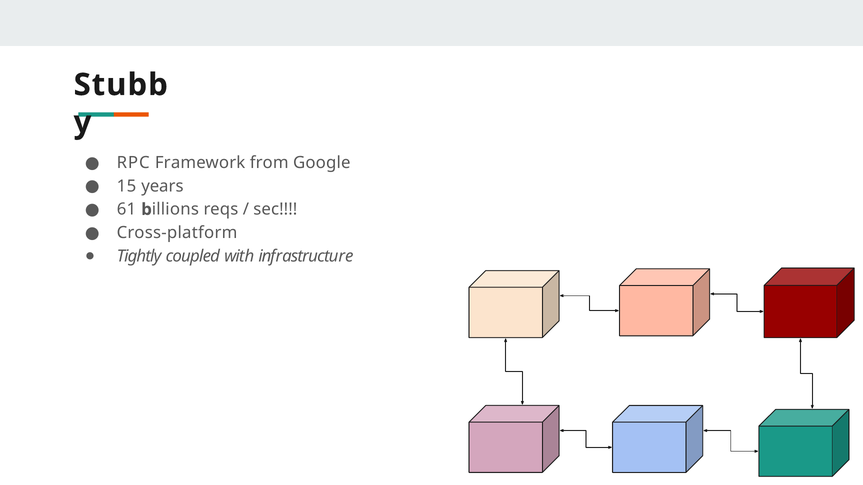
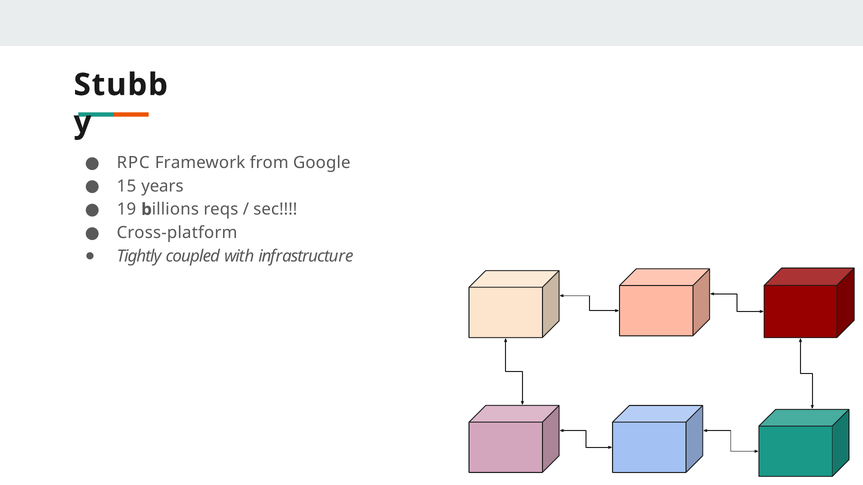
61: 61 -> 19
